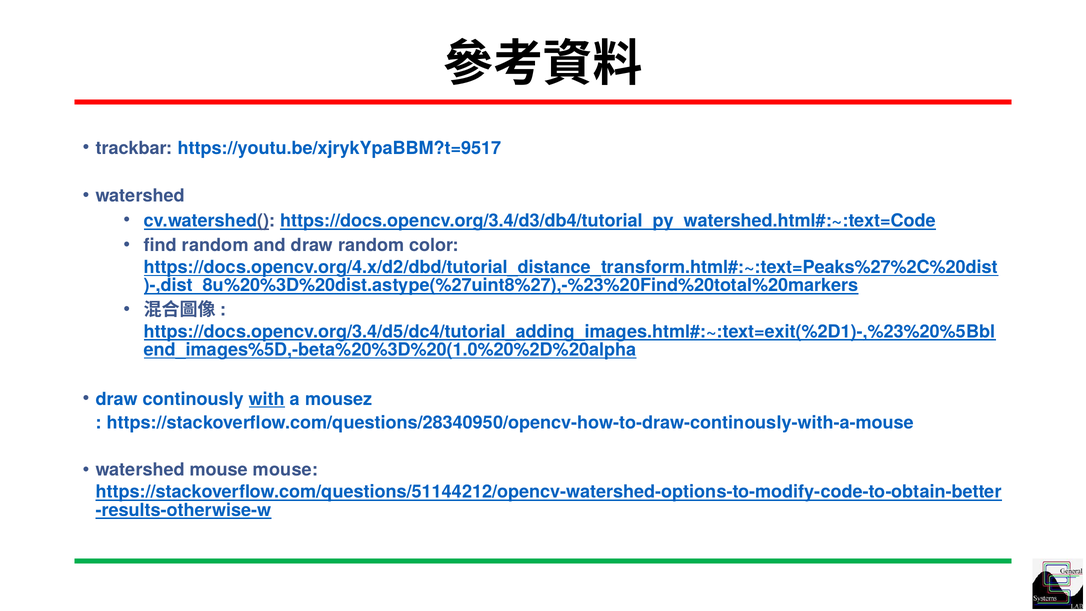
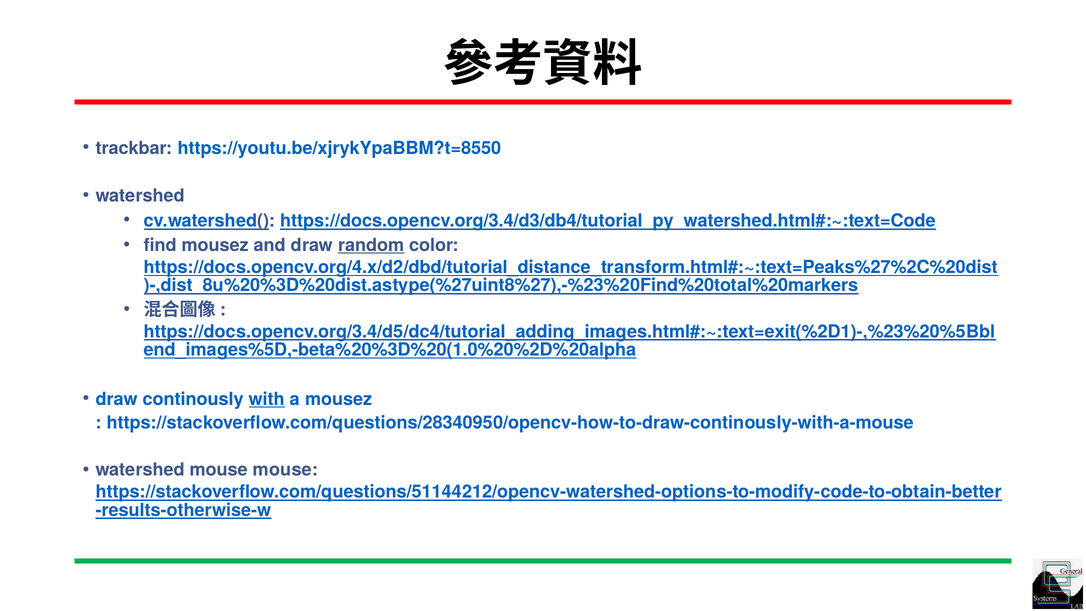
https://youtu.be/xjrykYpaBBM?t=9517: https://youtu.be/xjrykYpaBBM?t=9517 -> https://youtu.be/xjrykYpaBBM?t=8550
find random: random -> mousez
random at (371, 245) underline: none -> present
